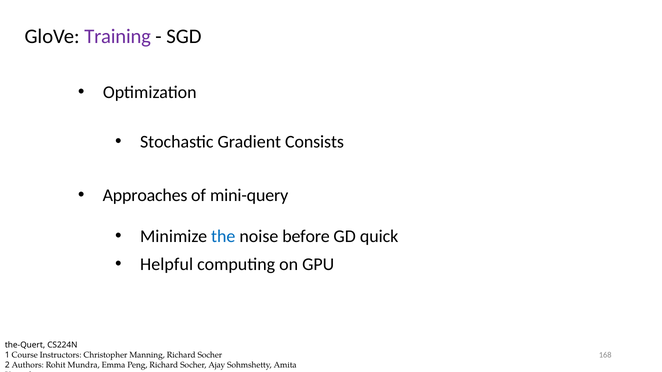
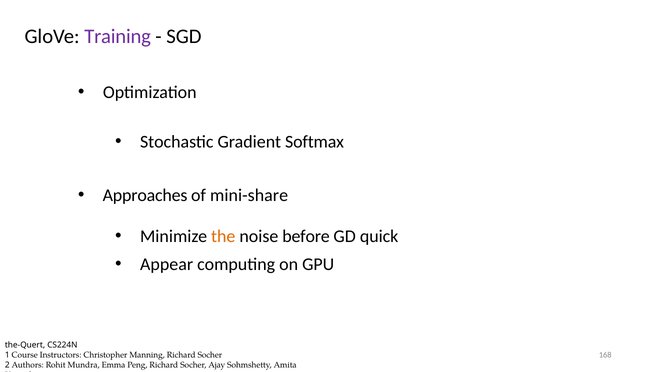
Consists: Consists -> Softmax
mini-query: mini-query -> mini-share
the colour: blue -> orange
Helpful: Helpful -> Appear
